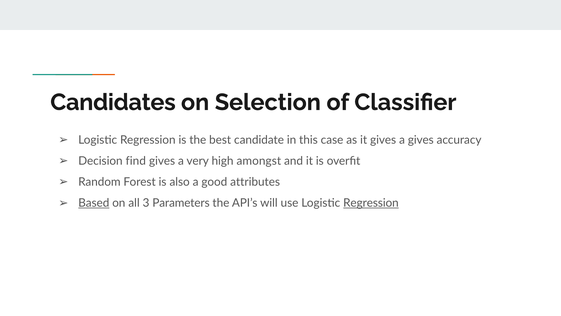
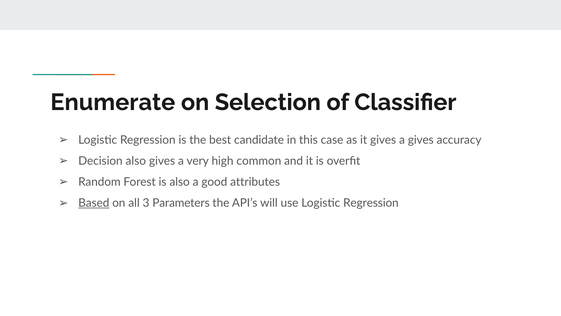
Candidates: Candidates -> Enumerate
Decision find: find -> also
amongst: amongst -> common
Regression at (371, 203) underline: present -> none
